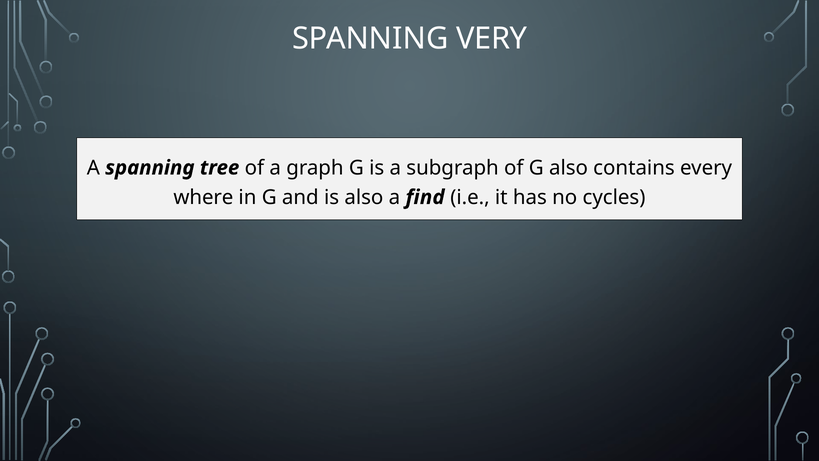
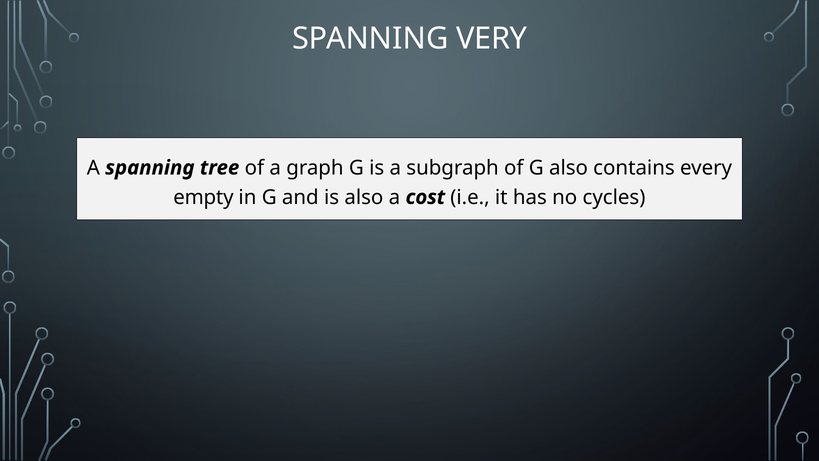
where: where -> empty
find: find -> cost
